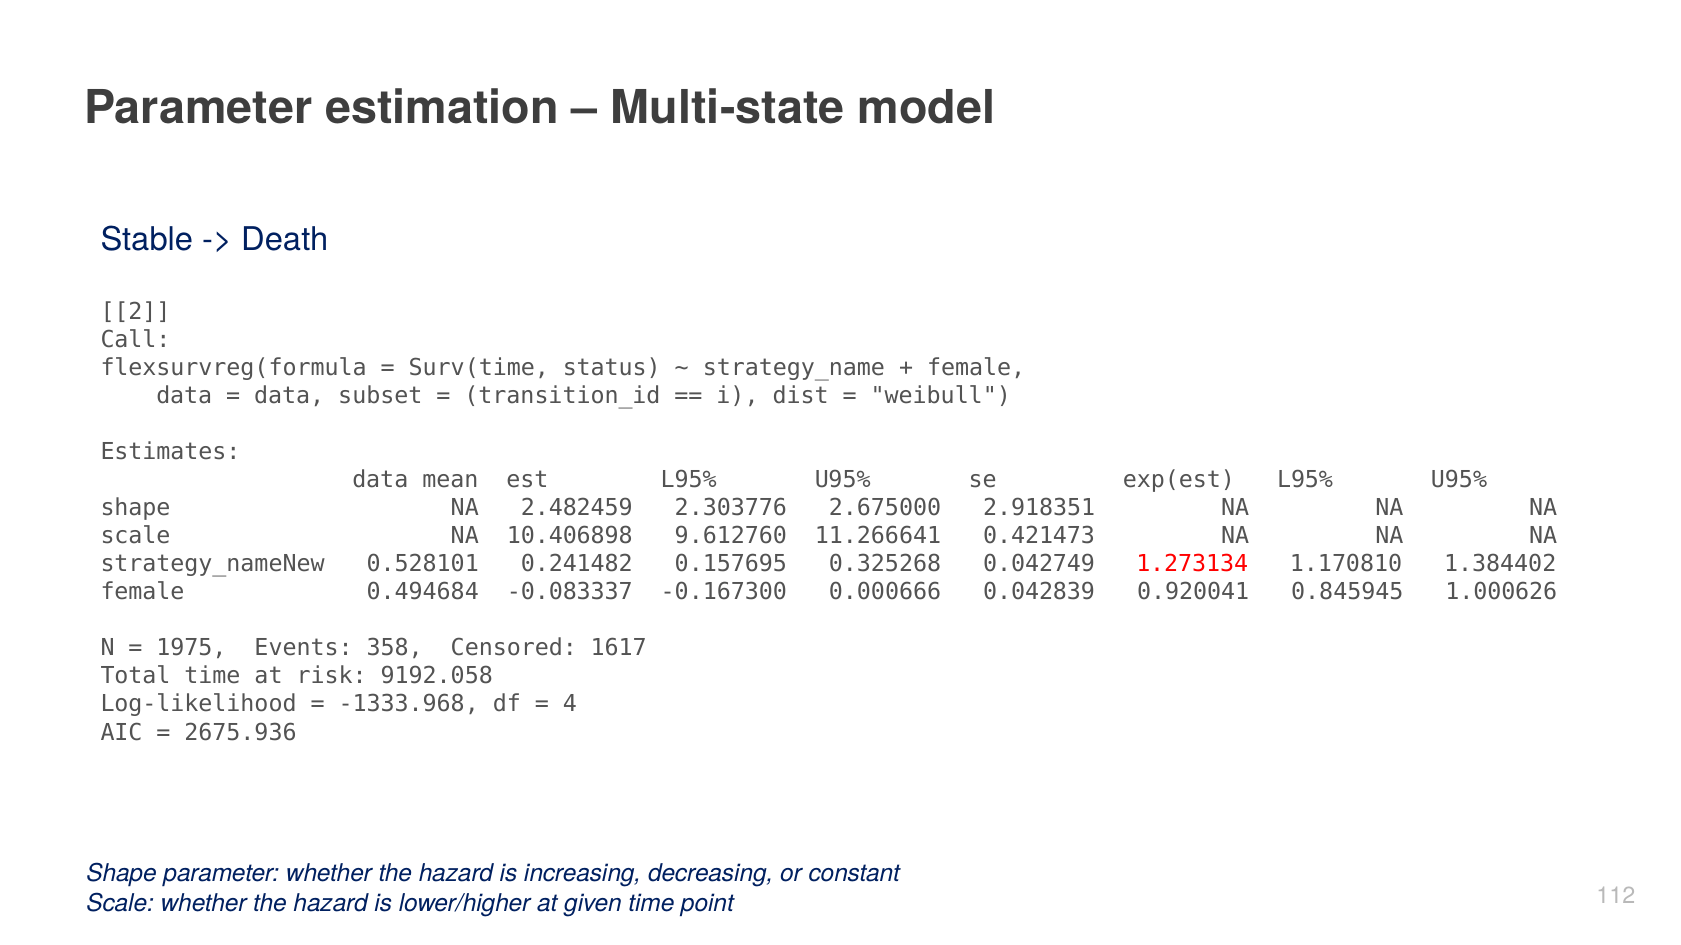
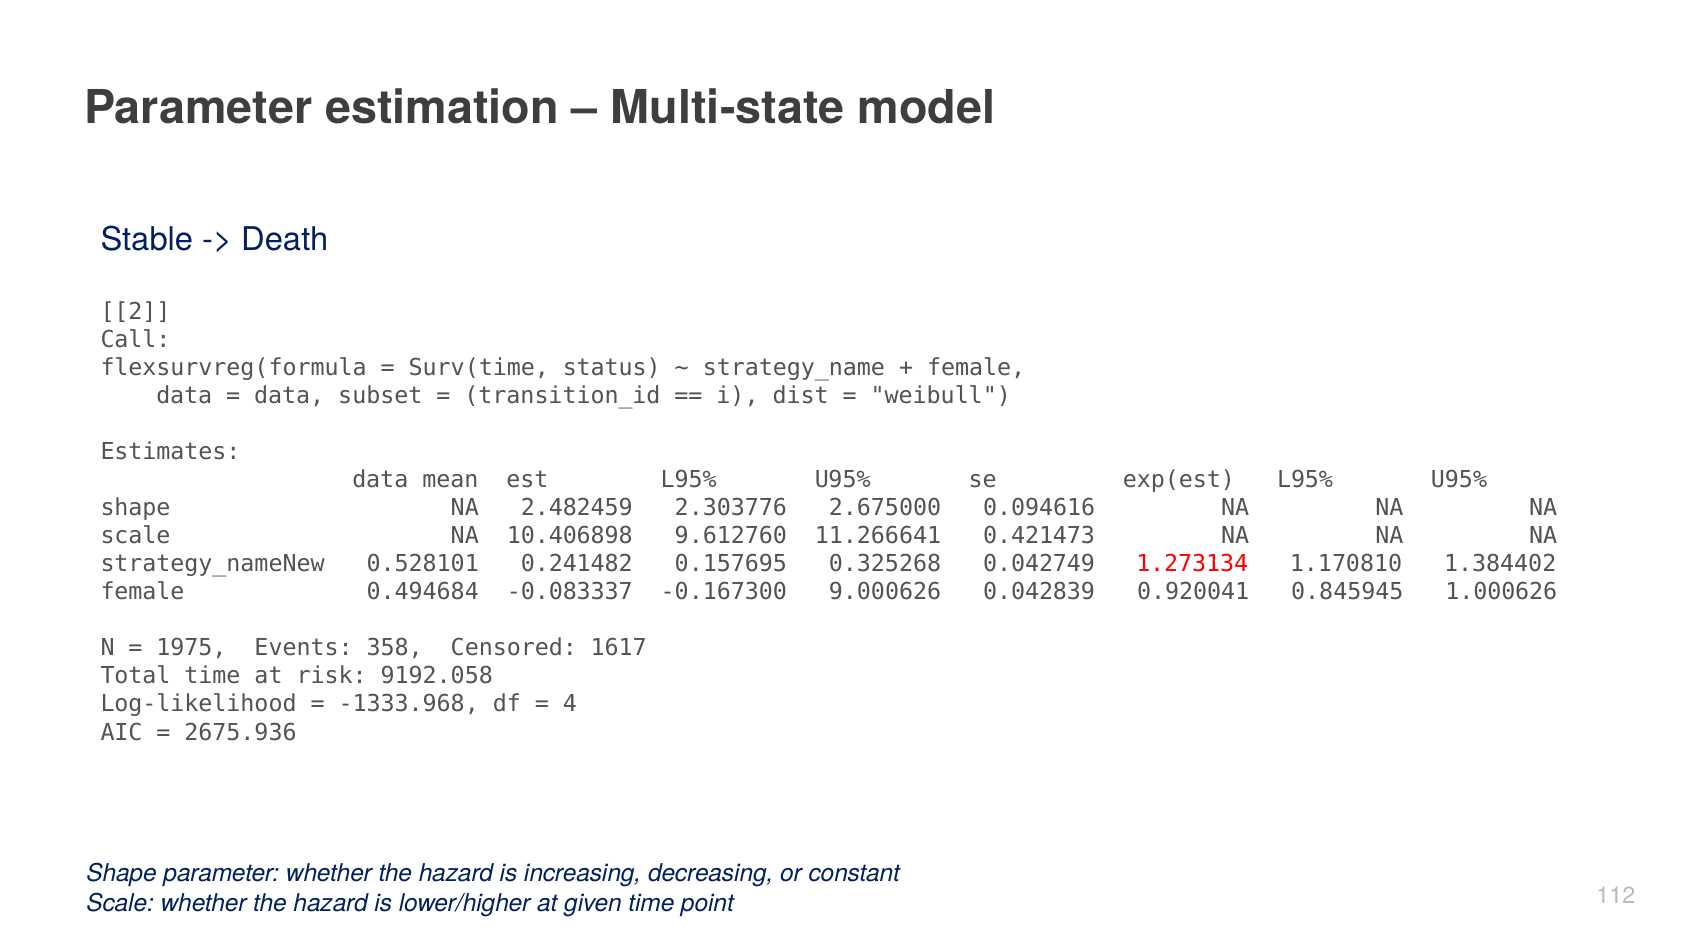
2.918351: 2.918351 -> 0.094616
0.000666: 0.000666 -> 9.000626
